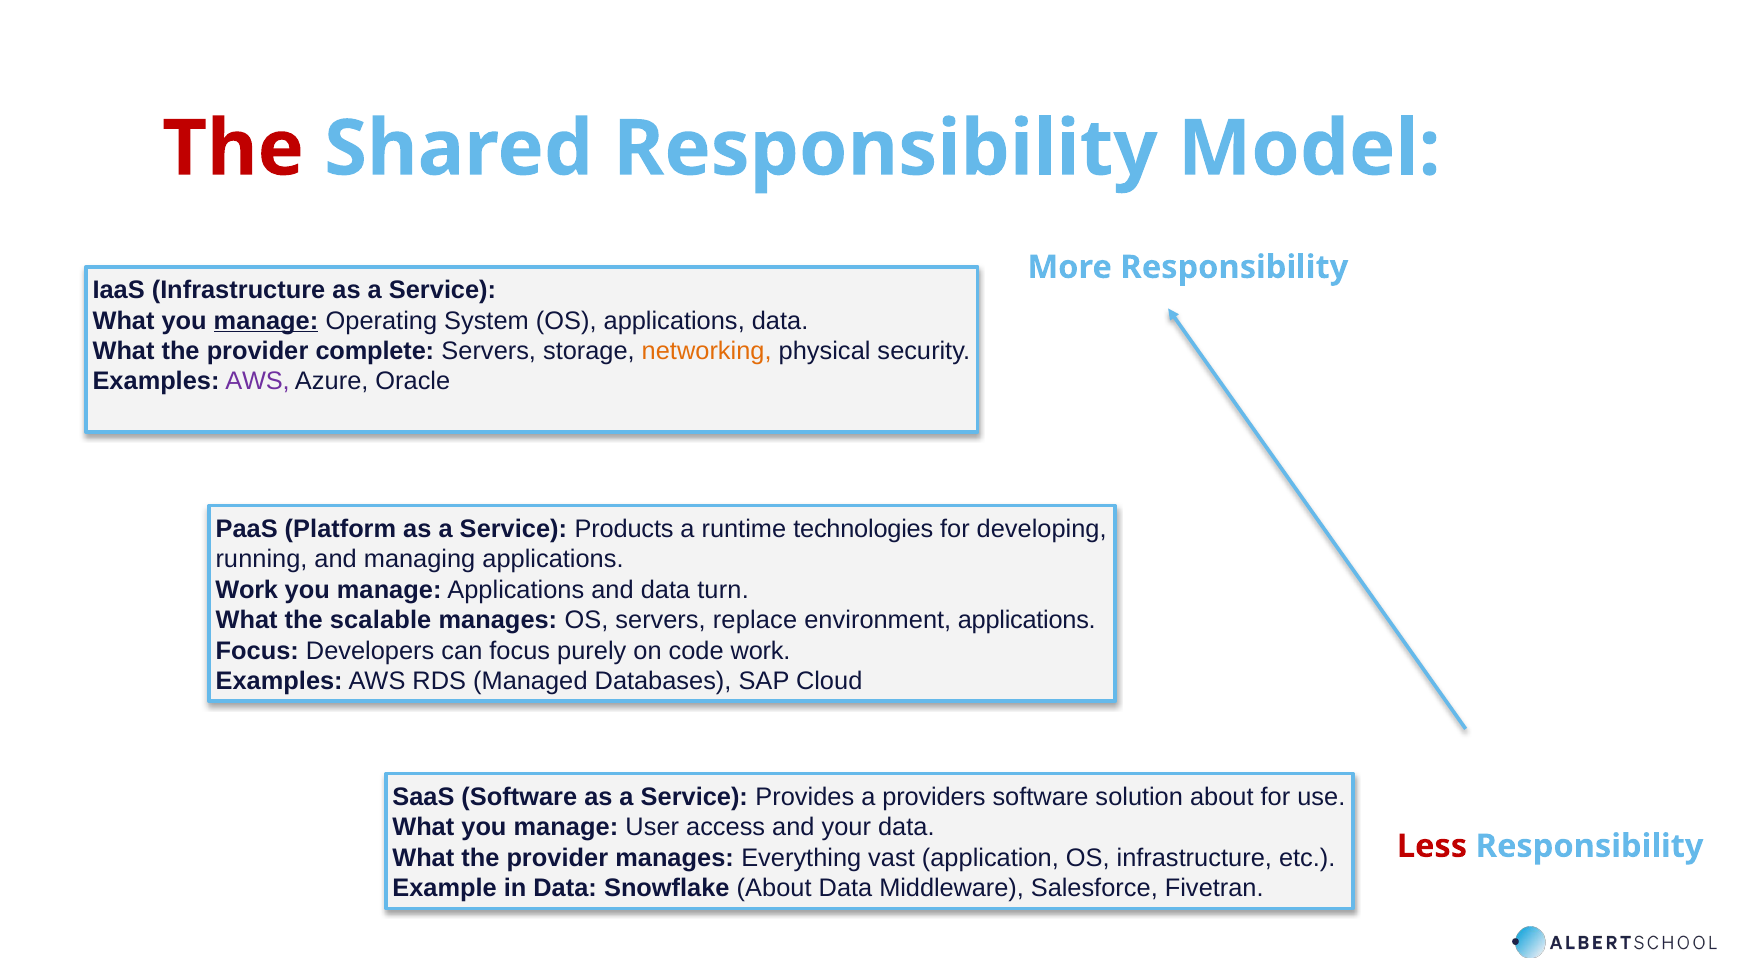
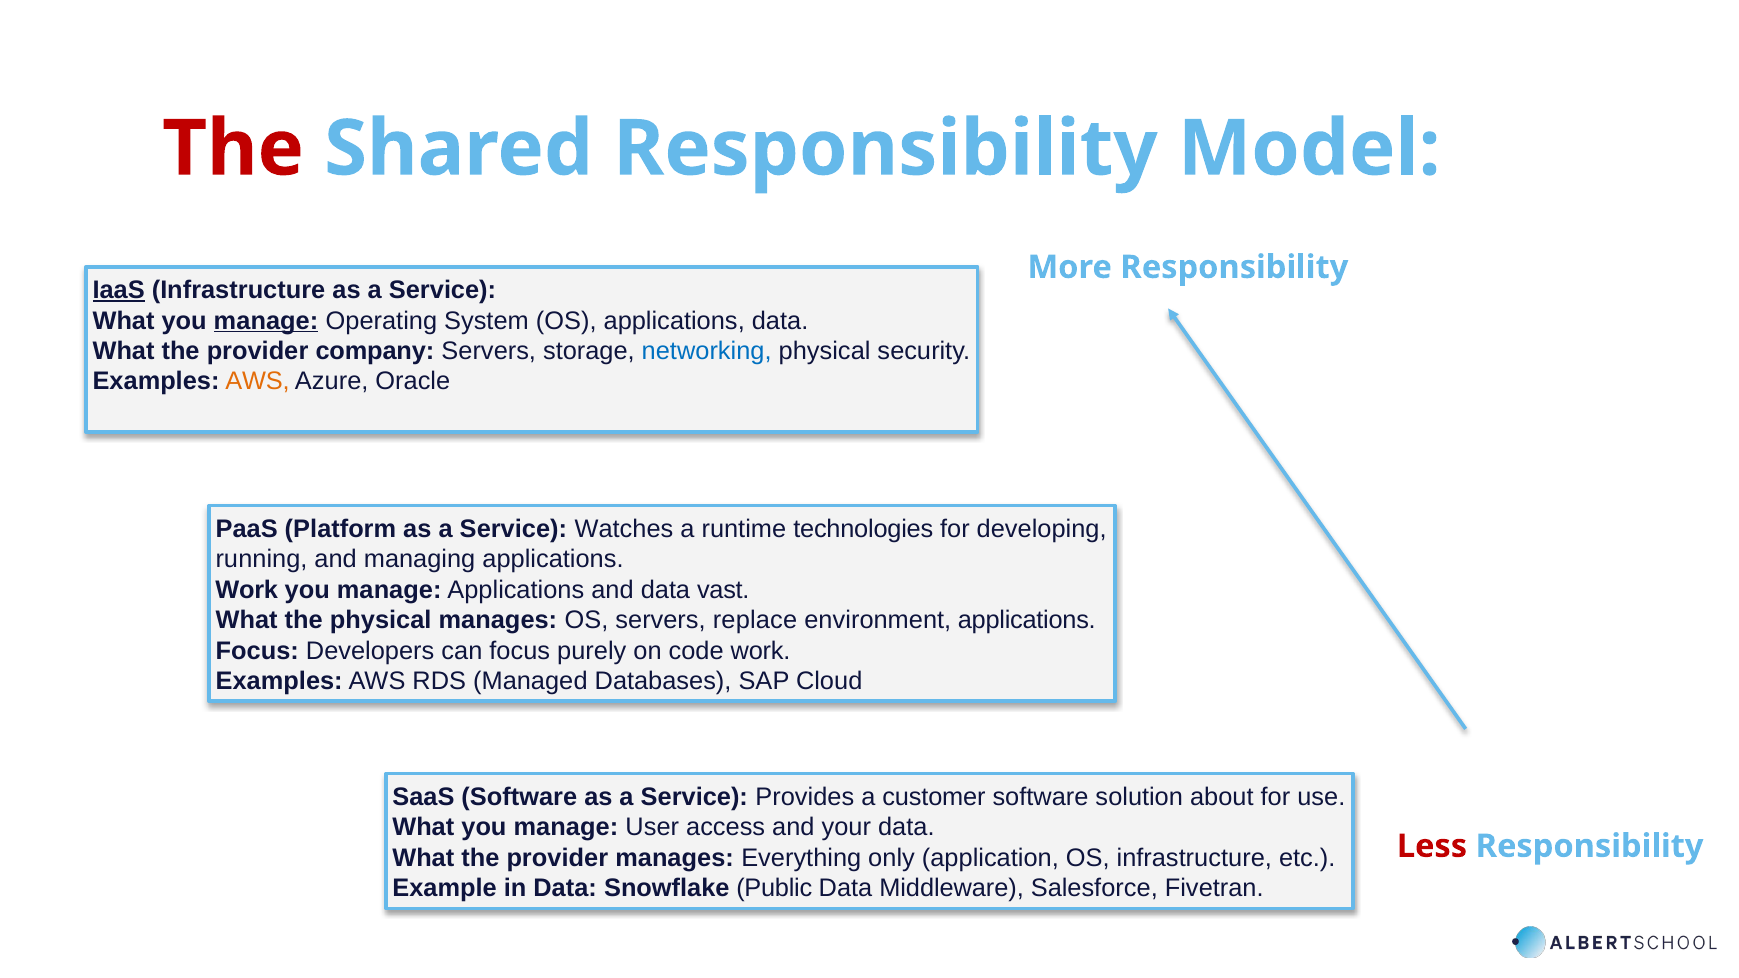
IaaS underline: none -> present
complete: complete -> company
networking colour: orange -> blue
AWS at (257, 382) colour: purple -> orange
Products: Products -> Watches
turn: turn -> vast
the scalable: scalable -> physical
providers: providers -> customer
vast: vast -> only
Snowflake About: About -> Public
